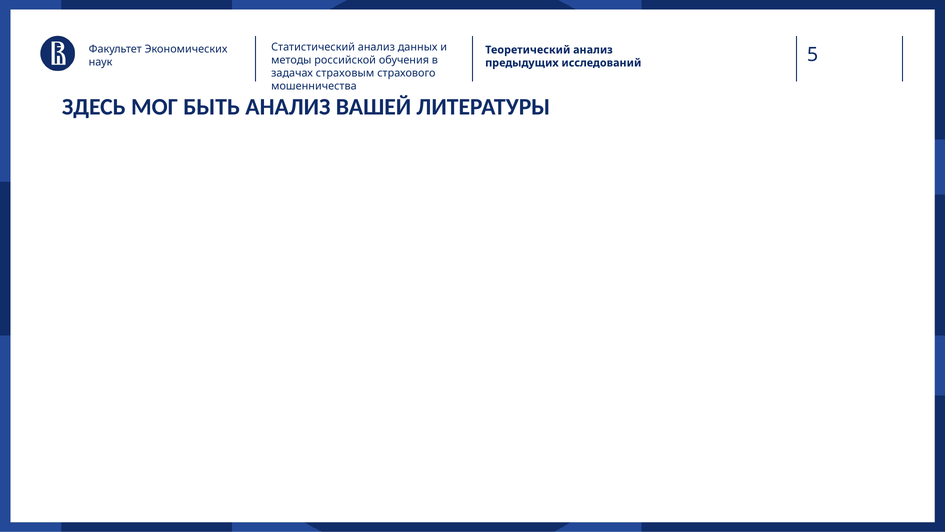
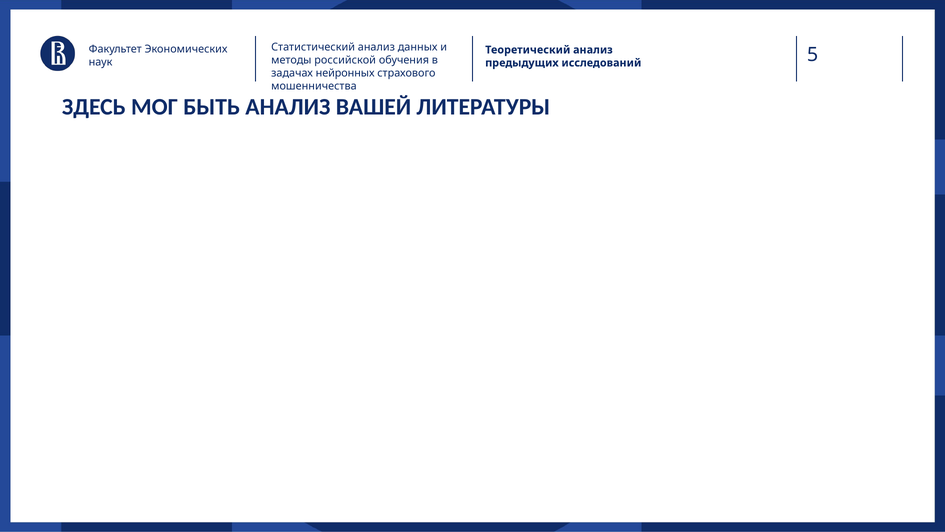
страховым: страховым -> нейронных
